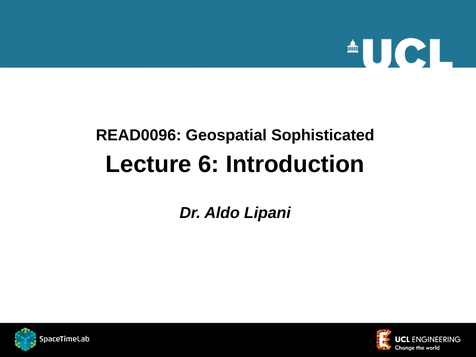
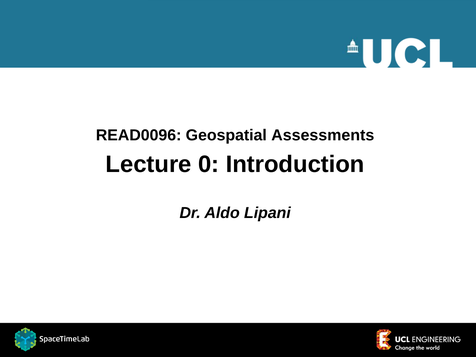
Sophisticated: Sophisticated -> Assessments
6: 6 -> 0
